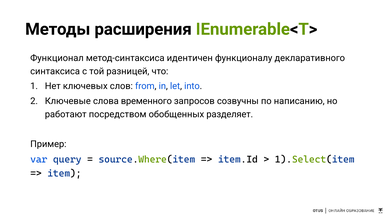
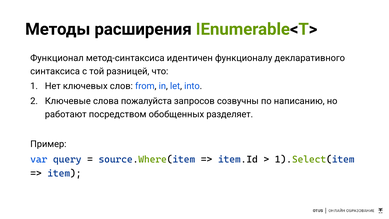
временного: временного -> пожалуйста
